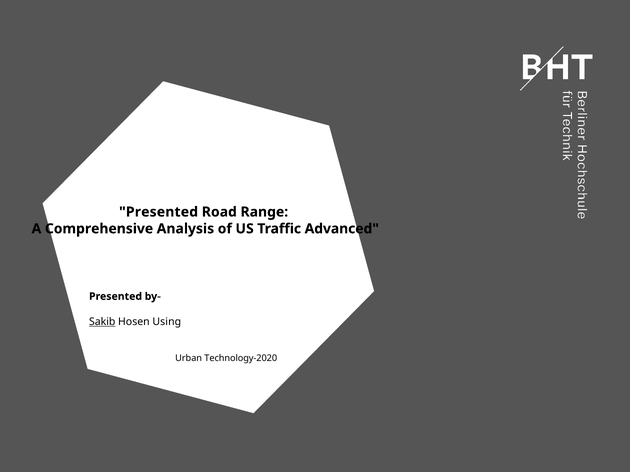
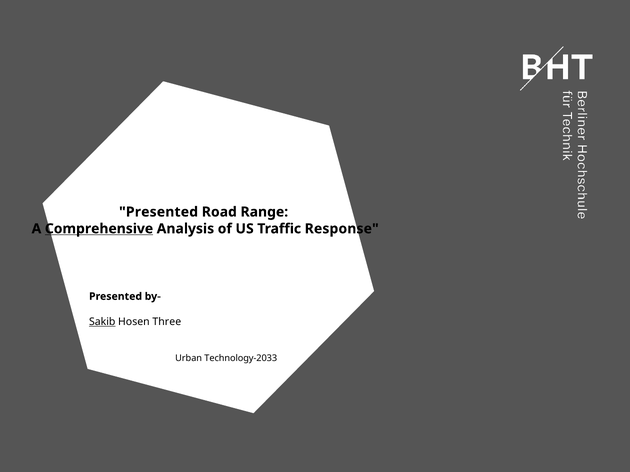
Comprehensive underline: none -> present
Advanced: Advanced -> Response
Using: Using -> Three
Technology-2020: Technology-2020 -> Technology-2033
